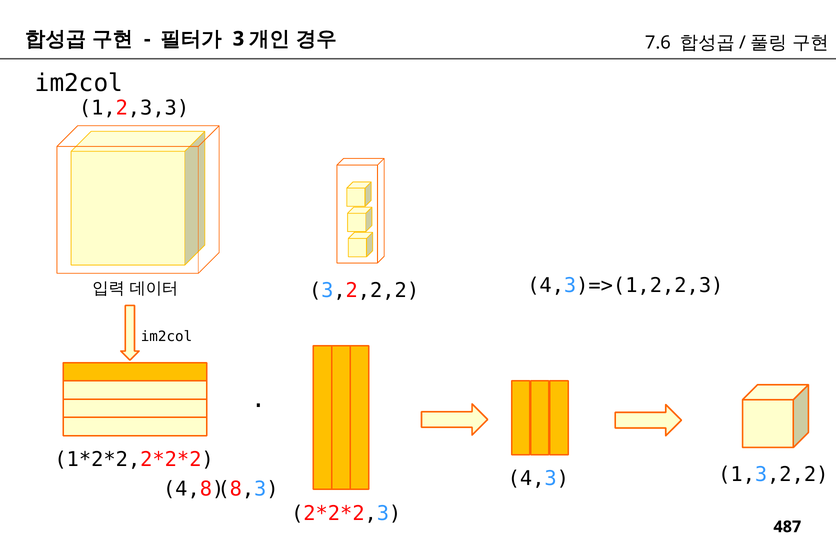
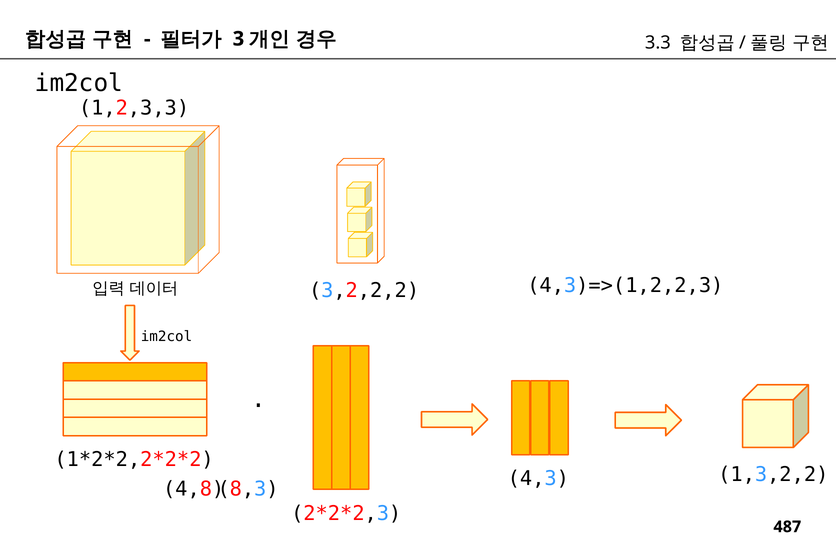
7.6: 7.6 -> 3.3
